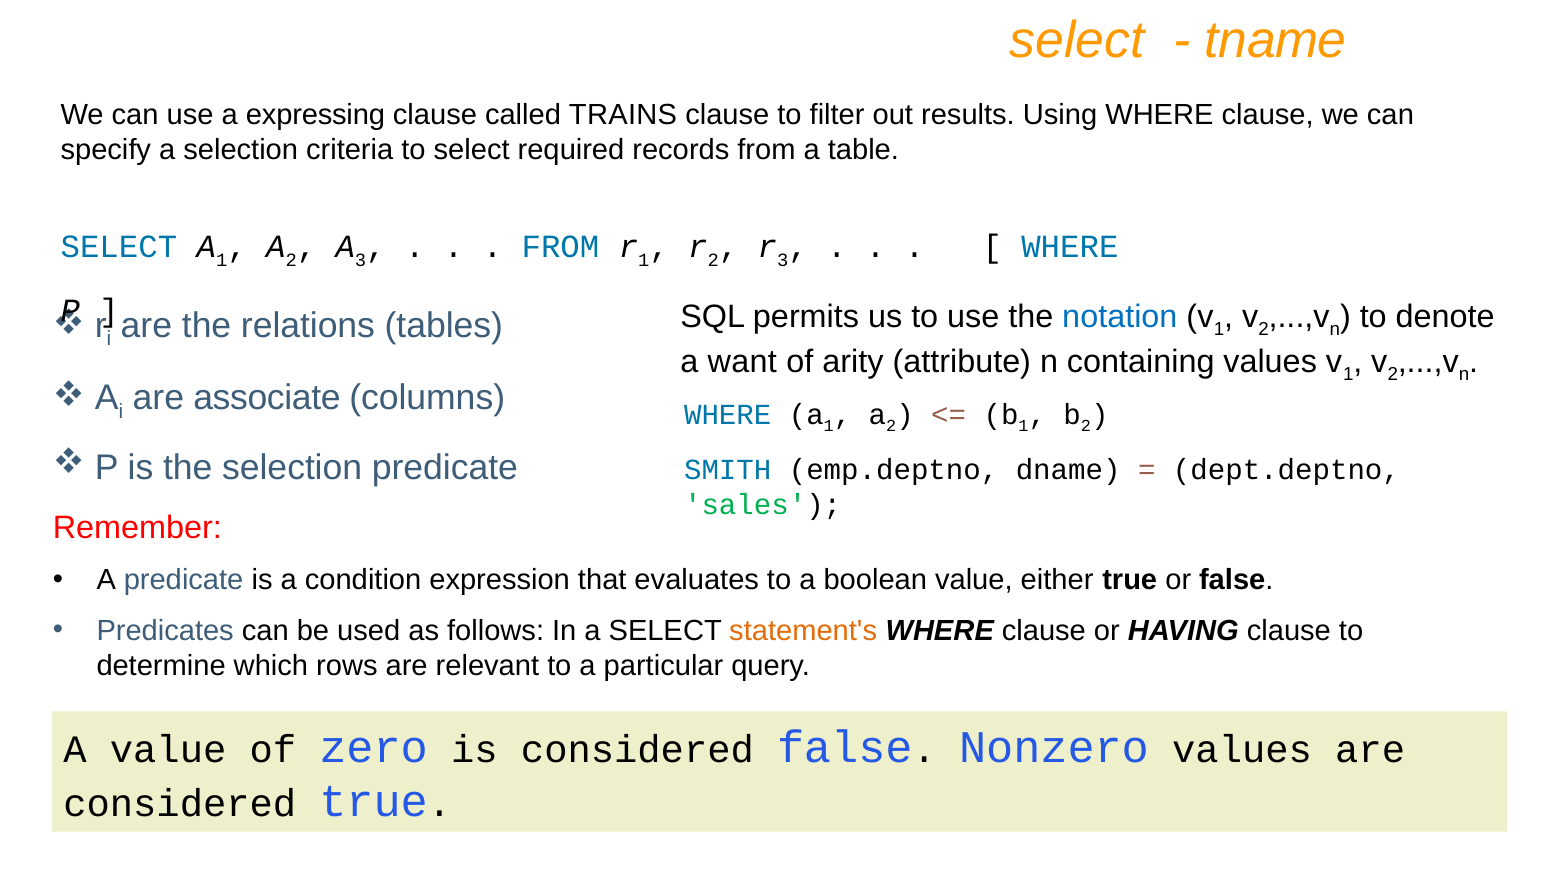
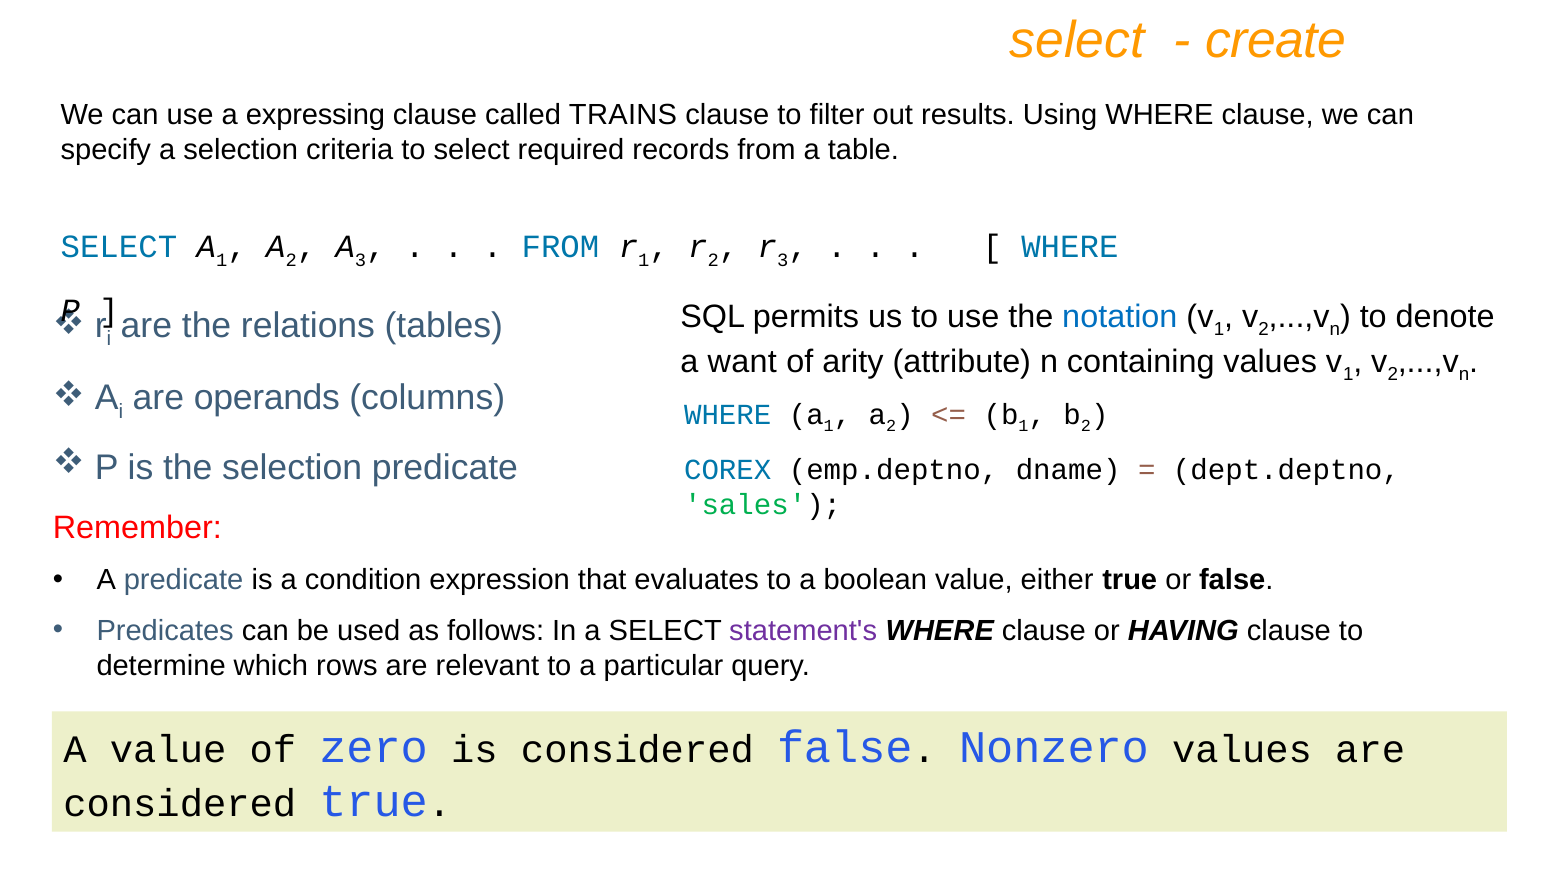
tname: tname -> create
associate: associate -> operands
SMITH: SMITH -> COREX
statement's colour: orange -> purple
